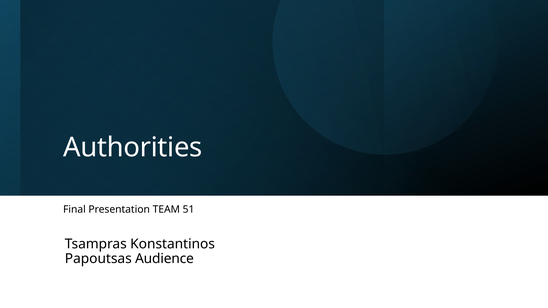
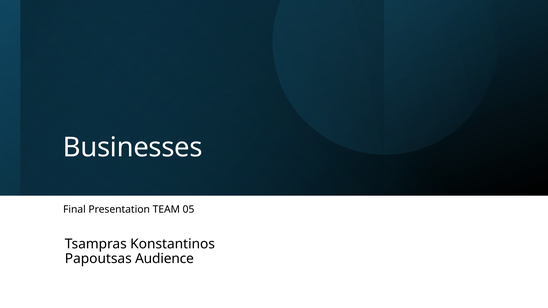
Authorities: Authorities -> Businesses
51: 51 -> 05
